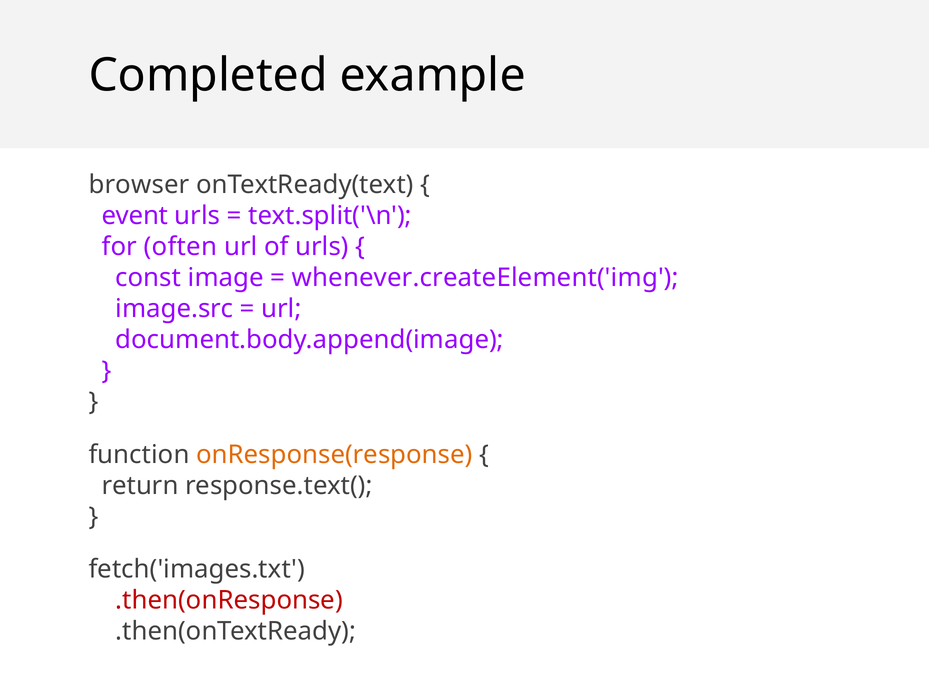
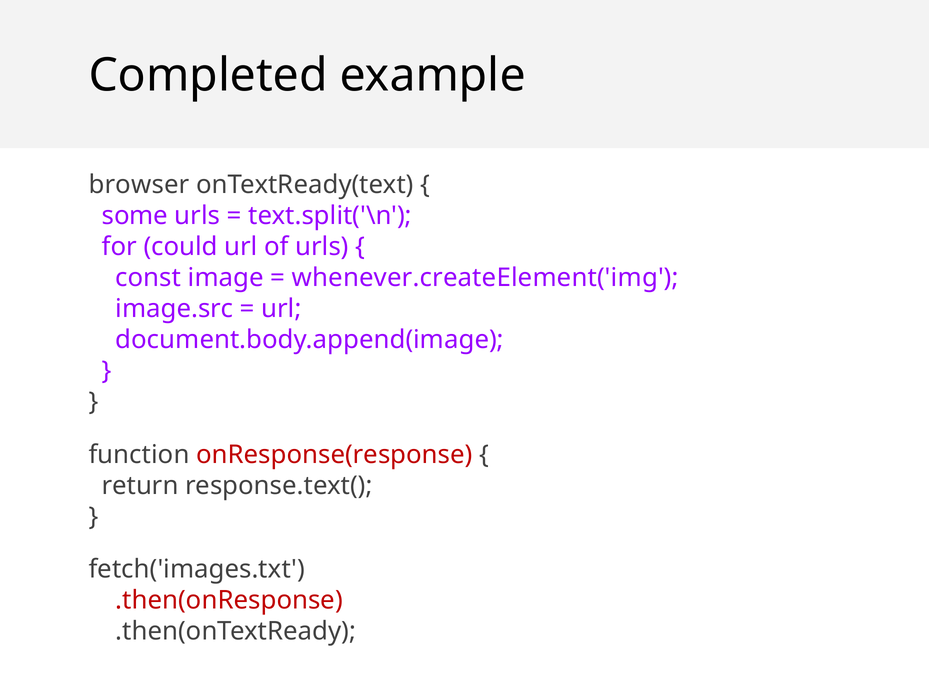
event: event -> some
often: often -> could
onResponse(response colour: orange -> red
